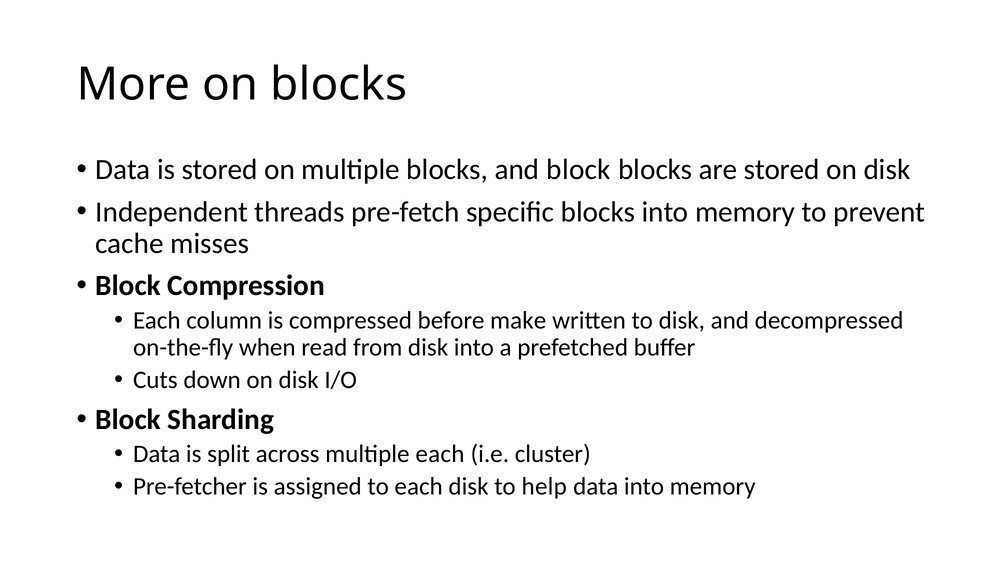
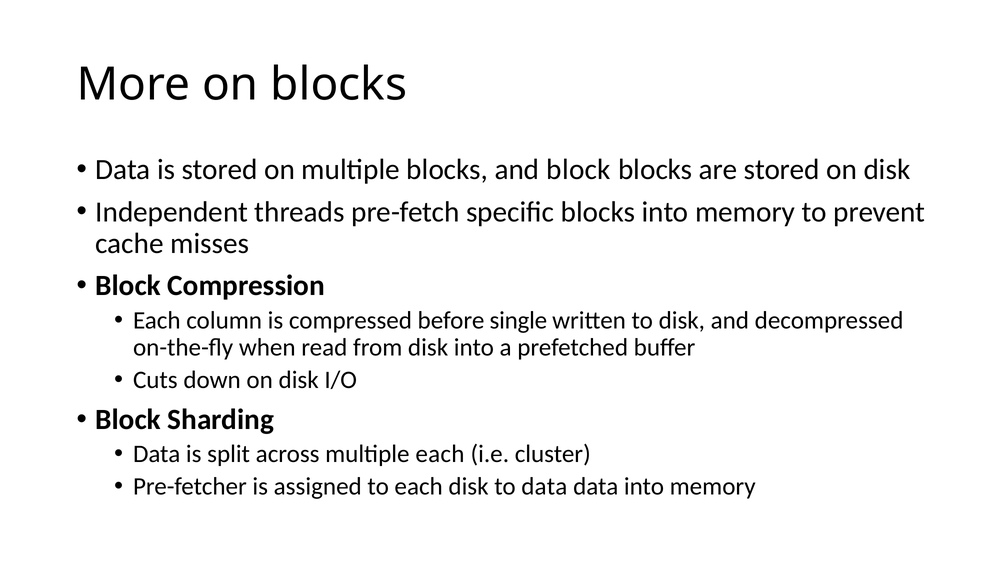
make: make -> single
to help: help -> data
